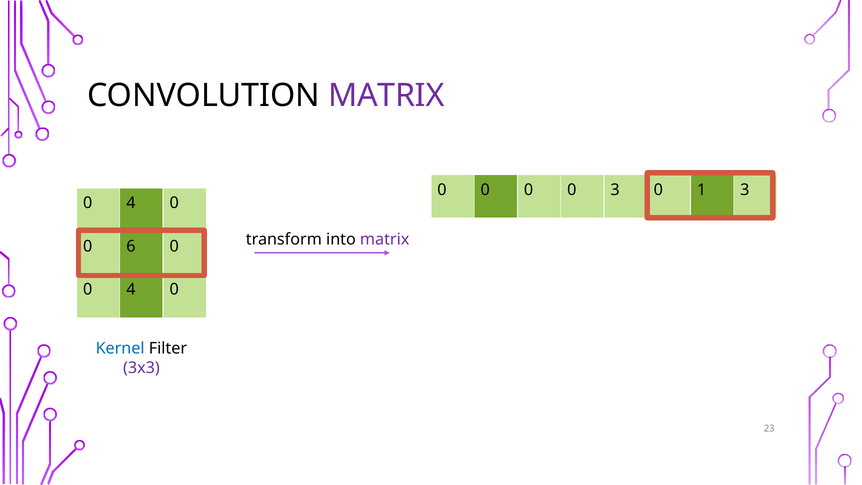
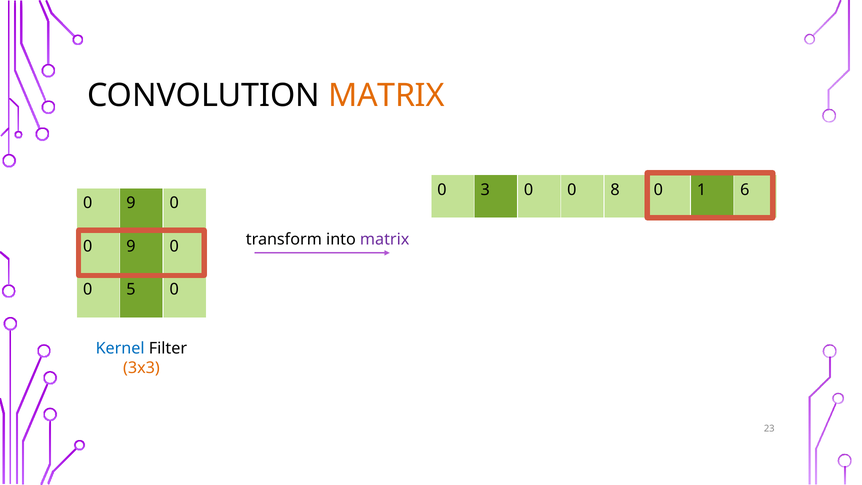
MATRIX at (386, 96) colour: purple -> orange
0 at (485, 190): 0 -> 3
0 3: 3 -> 8
1 3: 3 -> 6
4 at (131, 203): 4 -> 9
6 at (131, 246): 6 -> 9
4 at (131, 290): 4 -> 5
3x3 colour: purple -> orange
